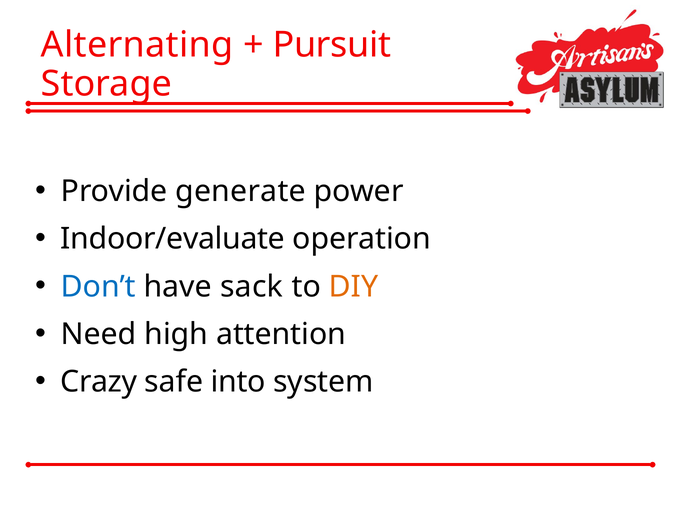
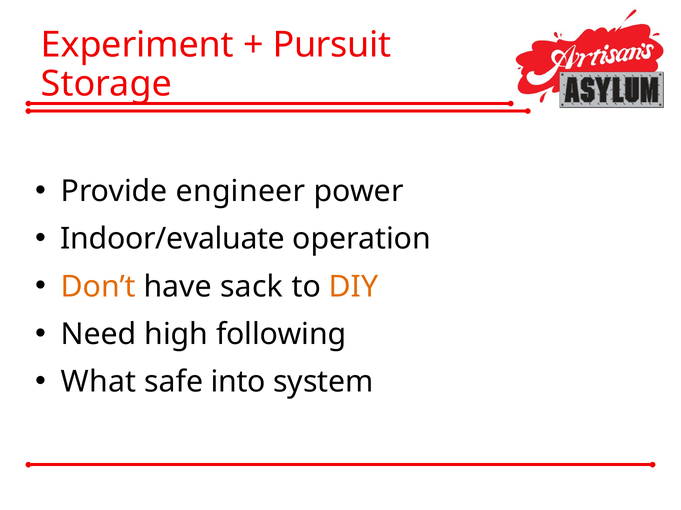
Alternating: Alternating -> Experiment
generate: generate -> engineer
Don’t colour: blue -> orange
attention: attention -> following
Crazy: Crazy -> What
